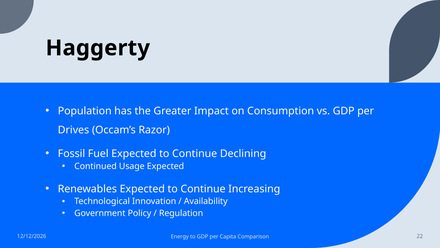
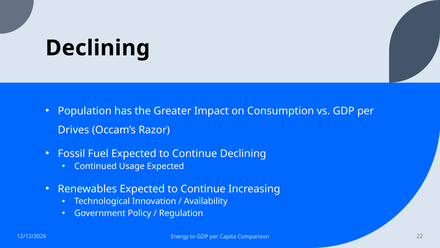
Haggerty at (98, 48): Haggerty -> Declining
